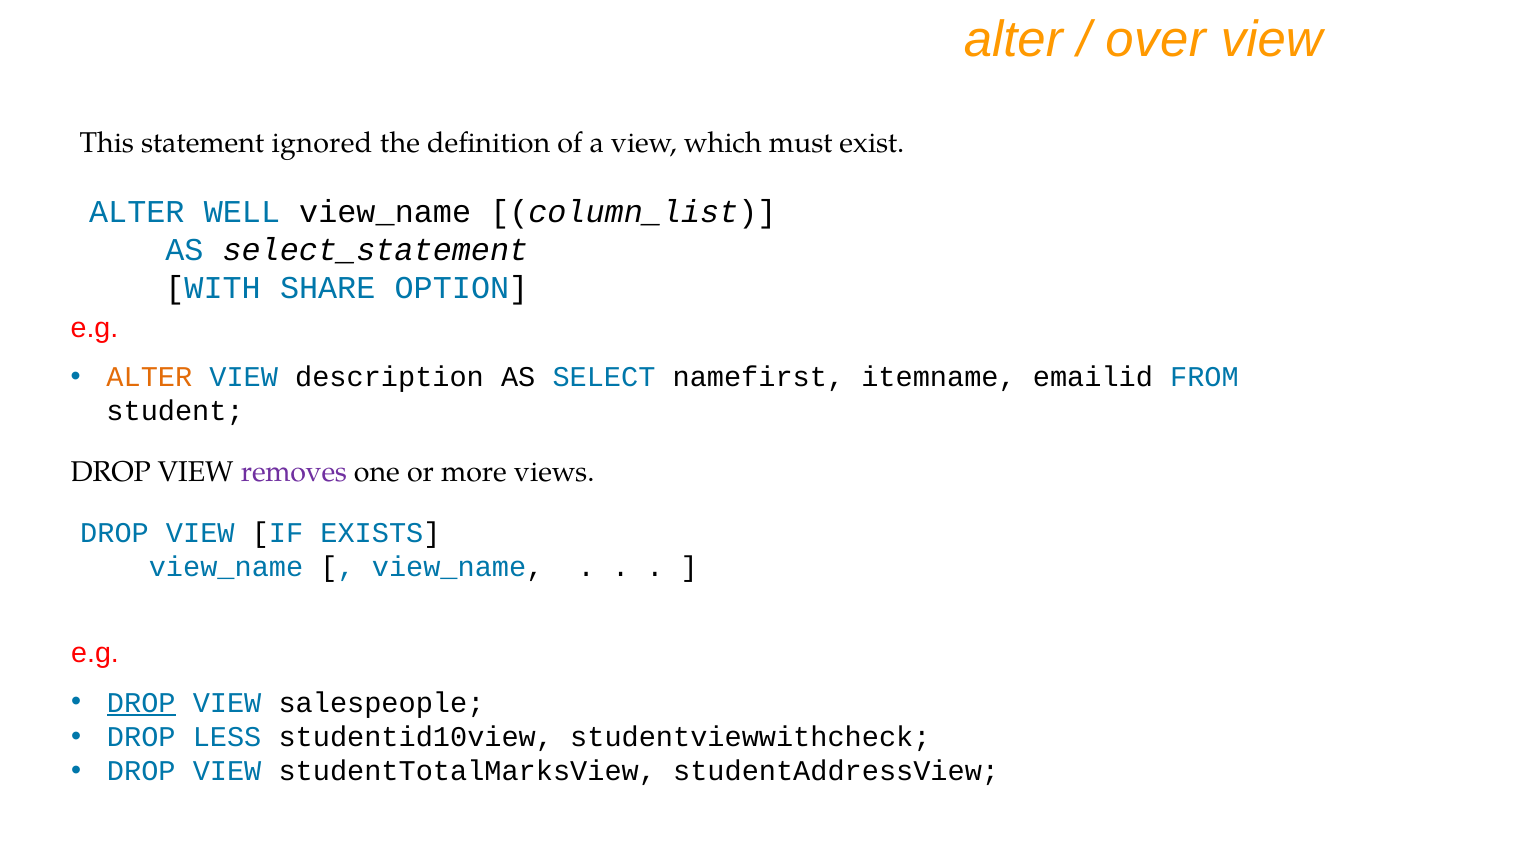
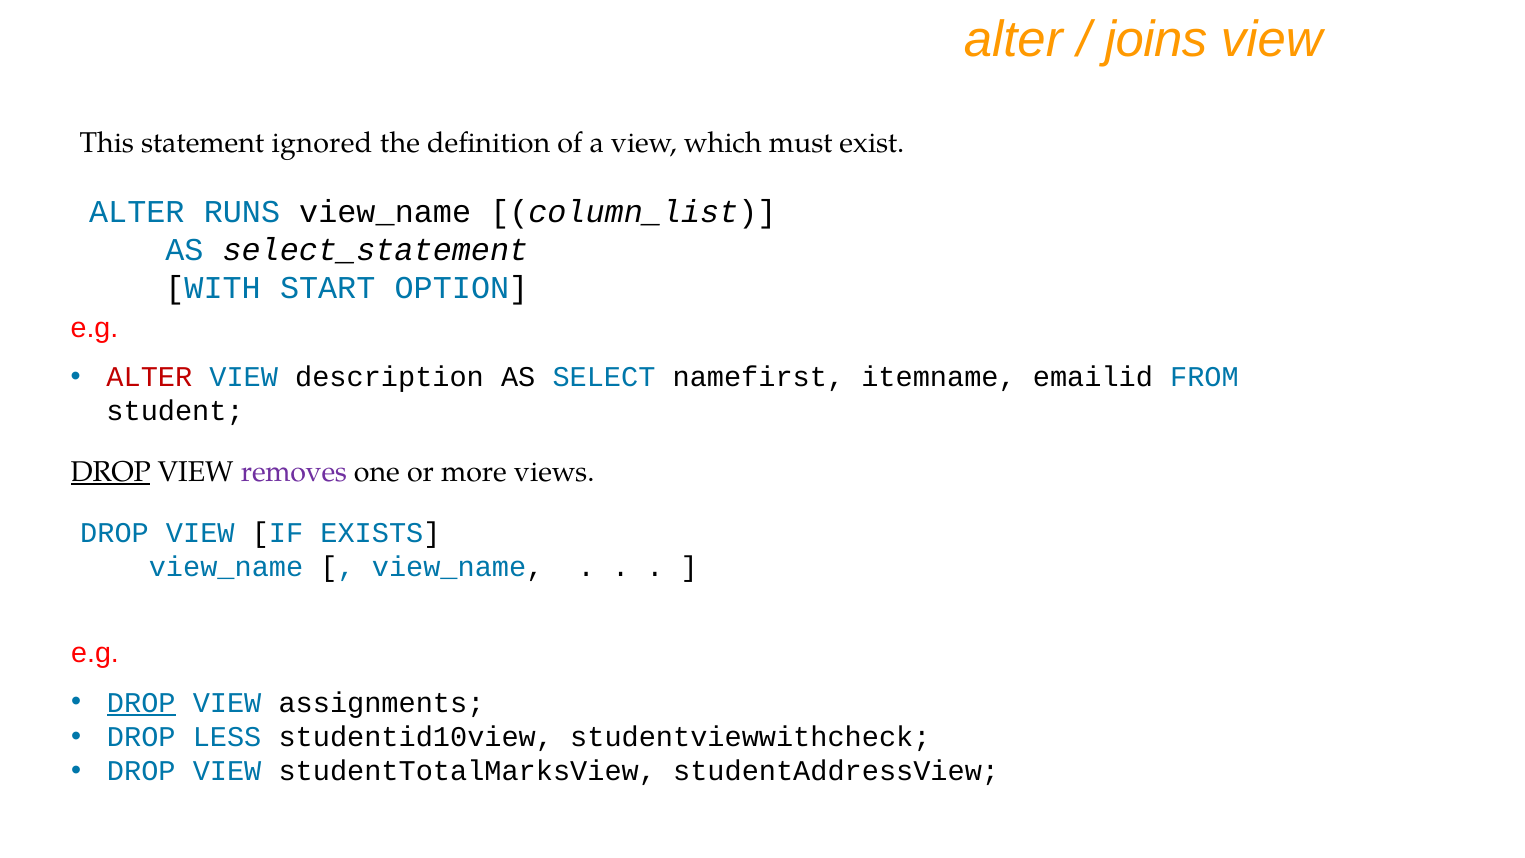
over: over -> joins
WELL: WELL -> RUNS
SHARE: SHARE -> START
ALTER at (149, 377) colour: orange -> red
DROP at (111, 472) underline: none -> present
salespeople: salespeople -> assignments
